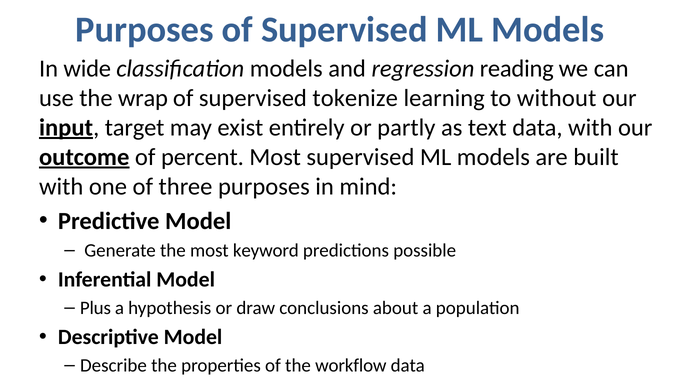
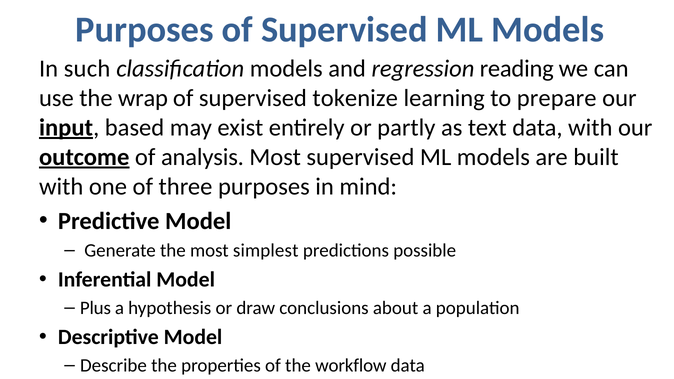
wide: wide -> such
without: without -> prepare
target: target -> based
percent: percent -> analysis
keyword: keyword -> simplest
